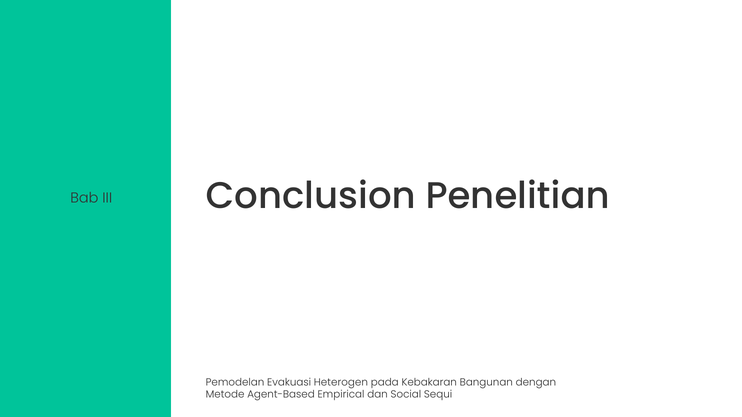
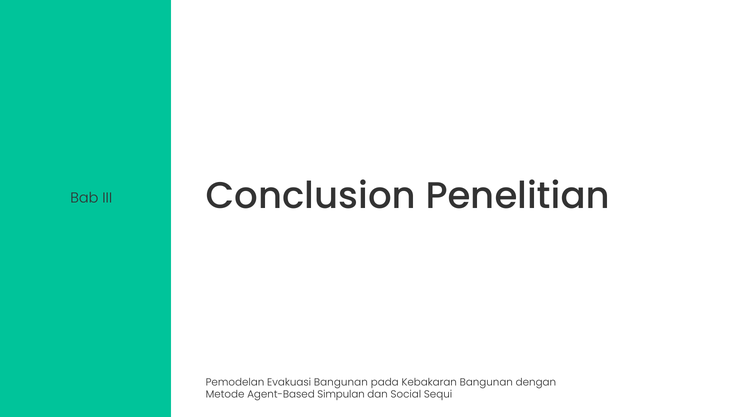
Evakuasi Heterogen: Heterogen -> Bangunan
Empirical: Empirical -> Simpulan
